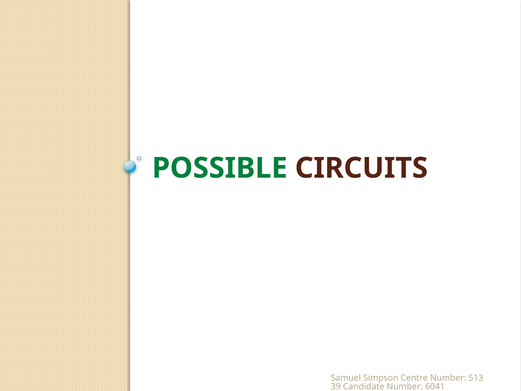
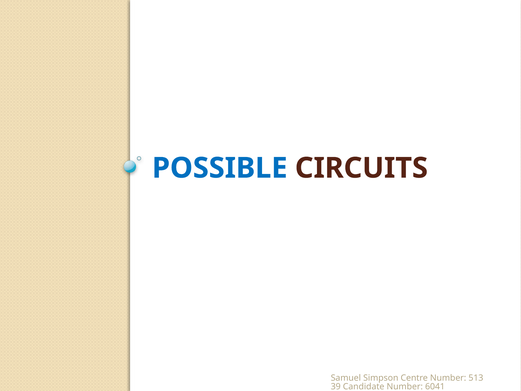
POSSIBLE colour: green -> blue
